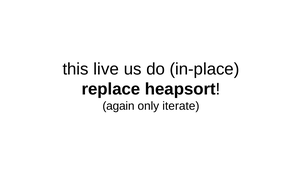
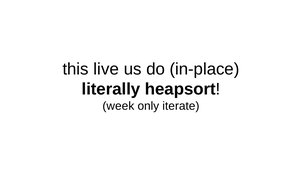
replace: replace -> literally
again: again -> week
